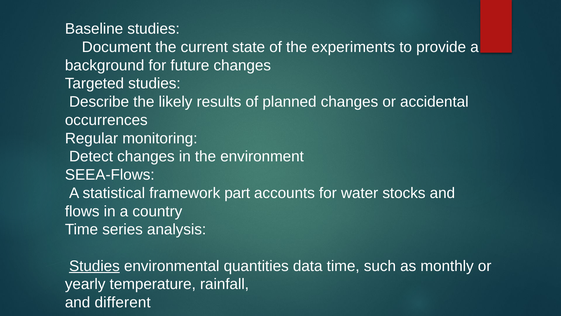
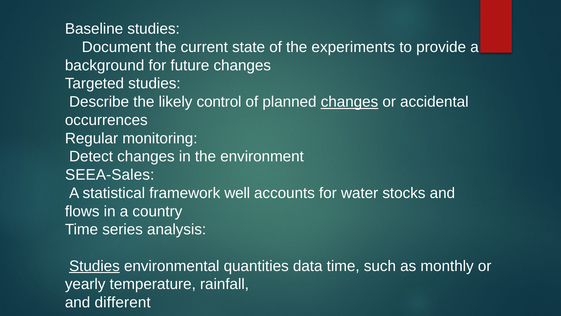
results: results -> control
changes at (349, 102) underline: none -> present
SEEA-Flows: SEEA-Flows -> SEEA-Sales
part: part -> well
